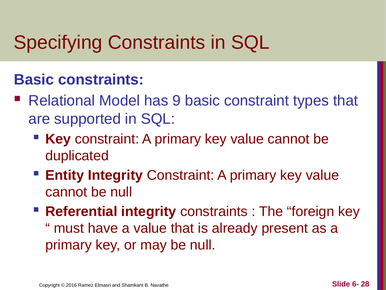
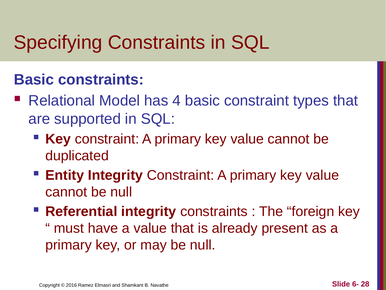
9: 9 -> 4
